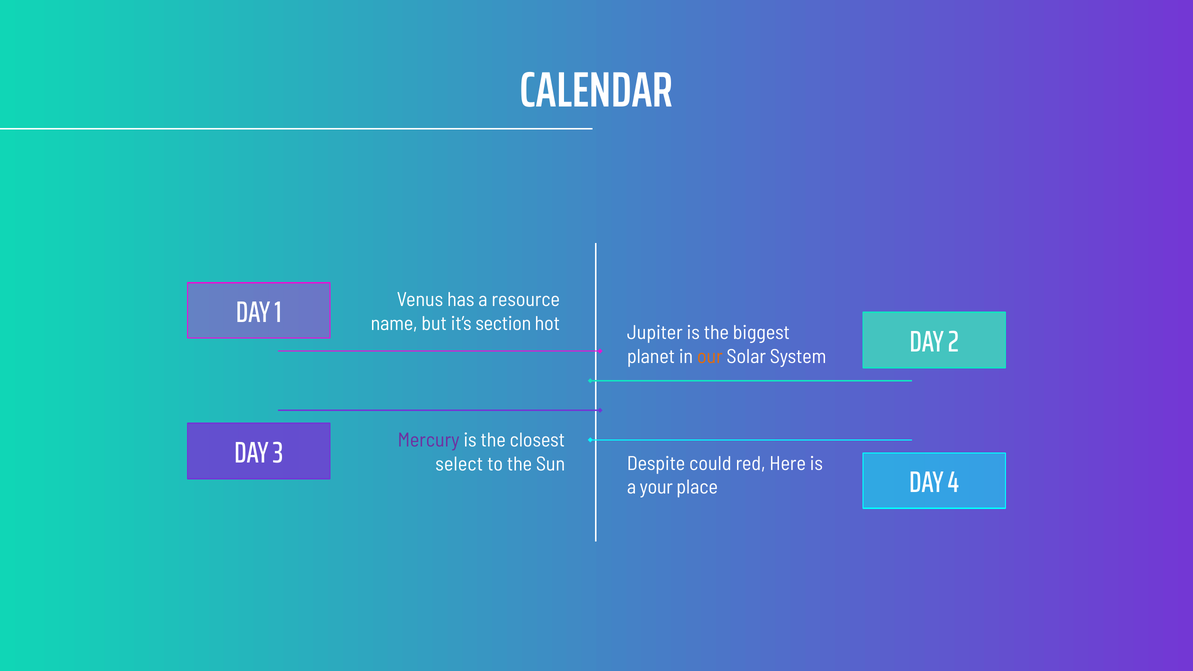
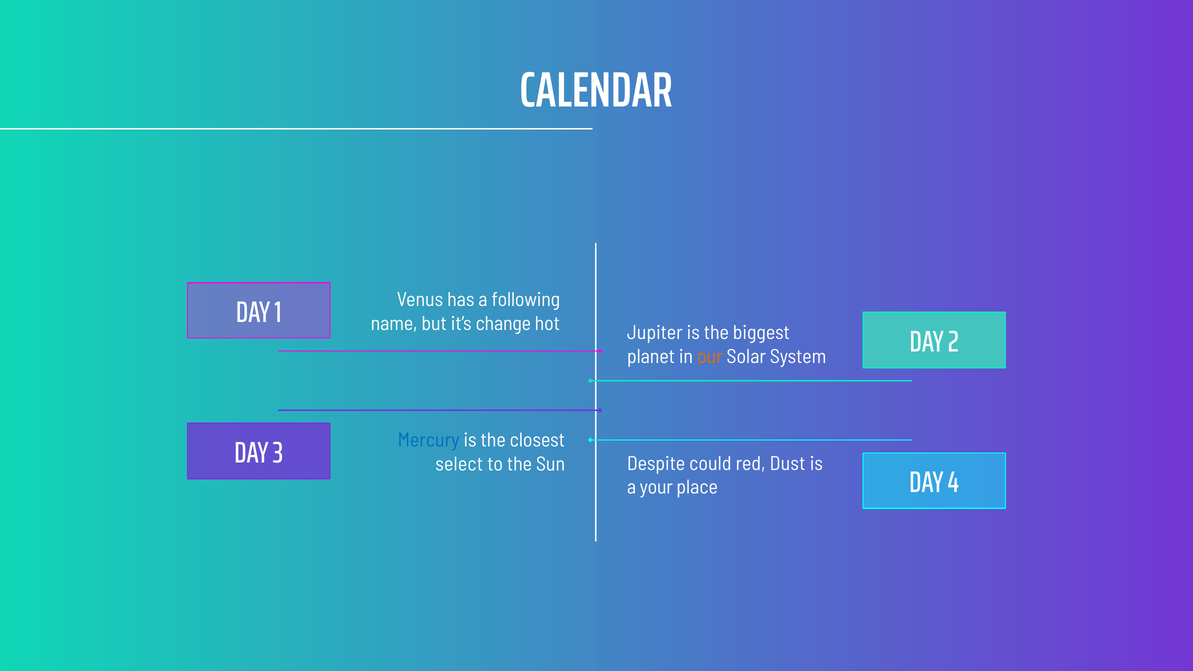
resource: resource -> following
section: section -> change
Mercury colour: purple -> blue
Here: Here -> Dust
